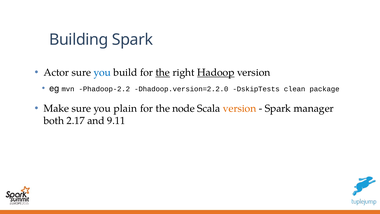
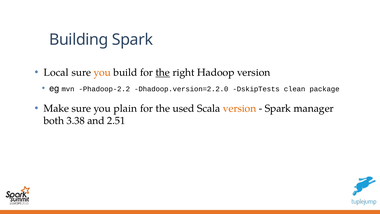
Actor: Actor -> Local
you at (102, 72) colour: blue -> orange
Hadoop underline: present -> none
node: node -> used
2.17: 2.17 -> 3.38
9.11: 9.11 -> 2.51
